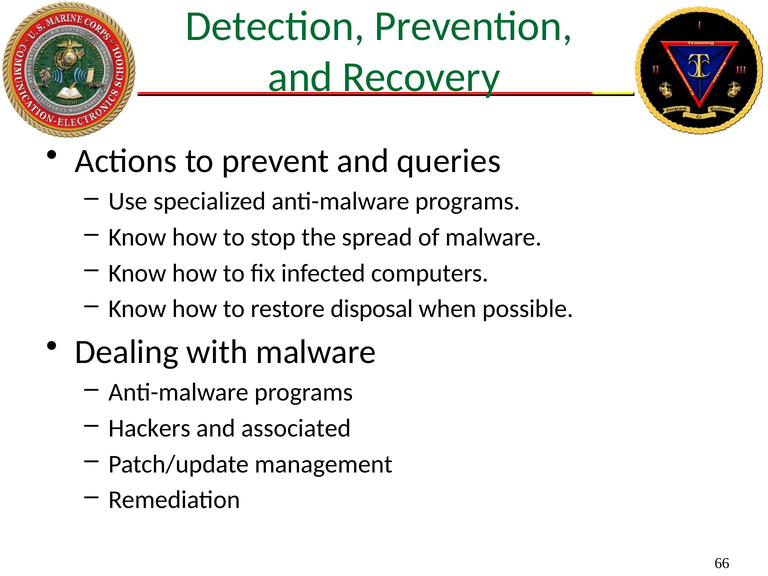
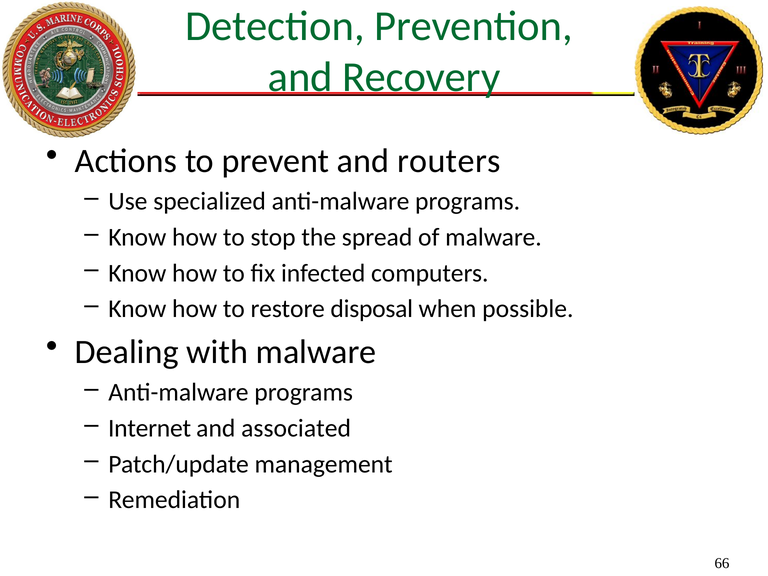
queries: queries -> routers
Hackers: Hackers -> Internet
